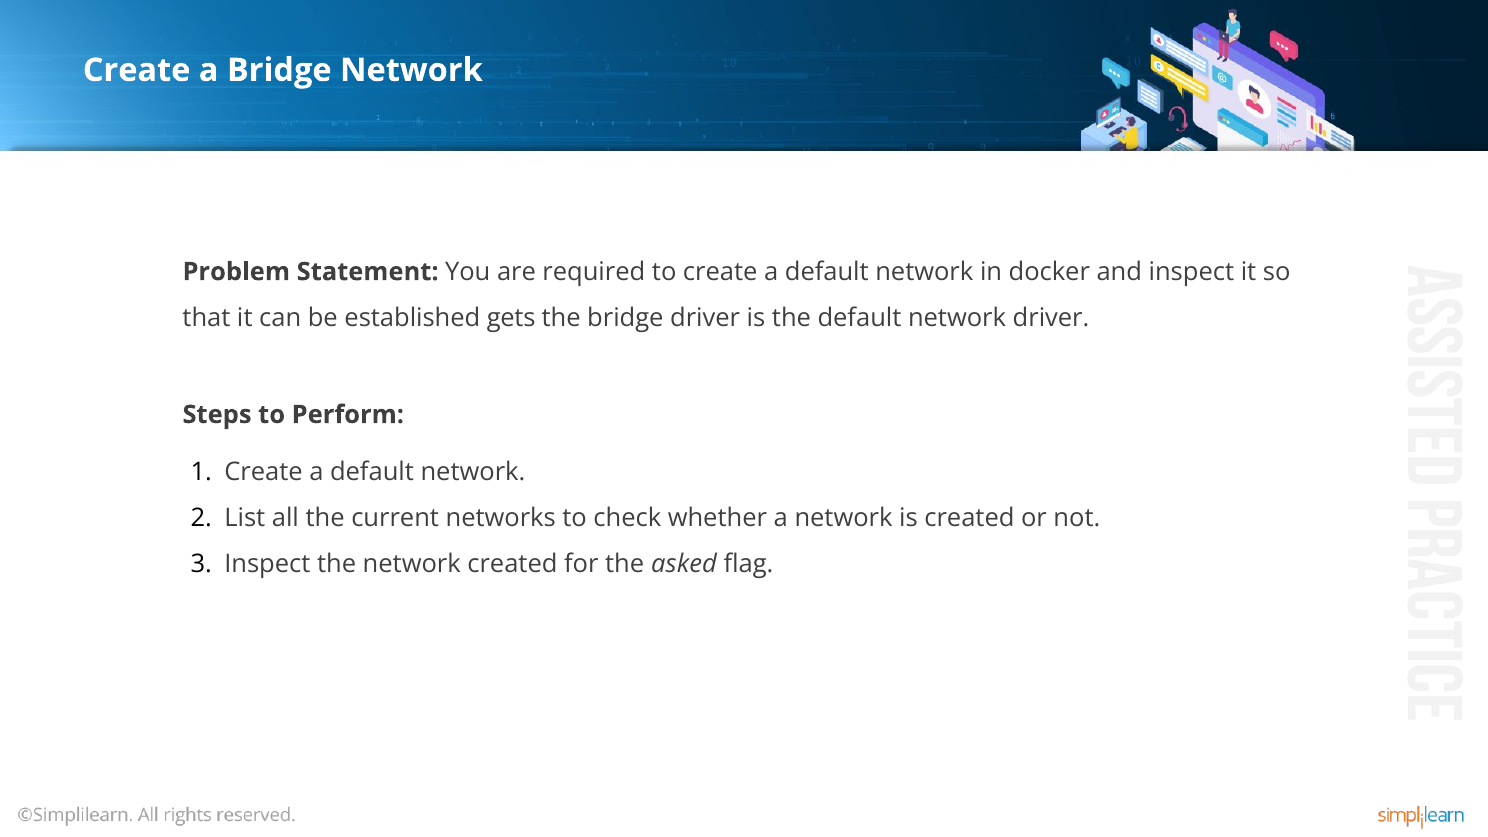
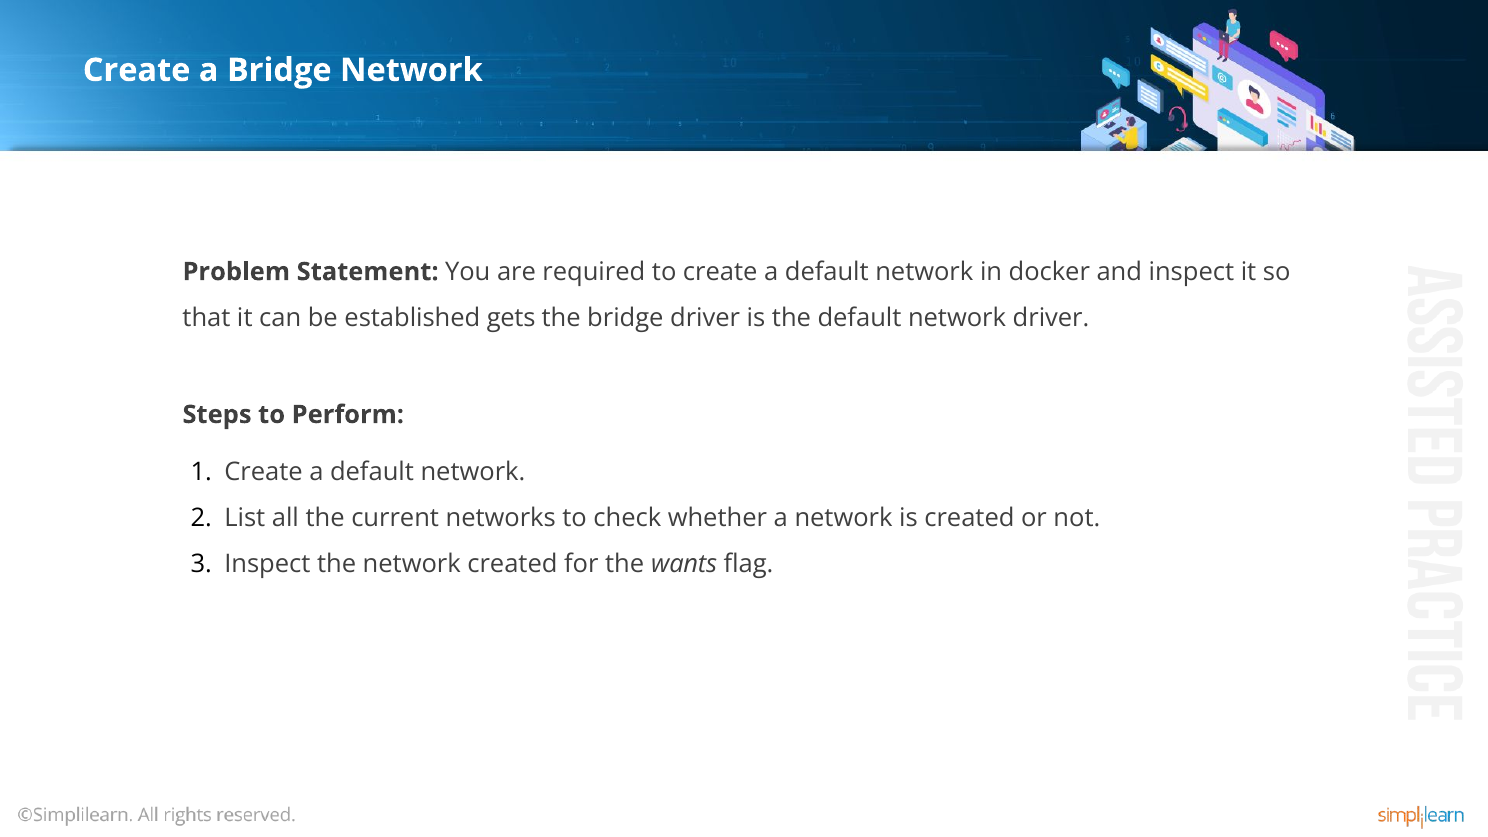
asked: asked -> wants
